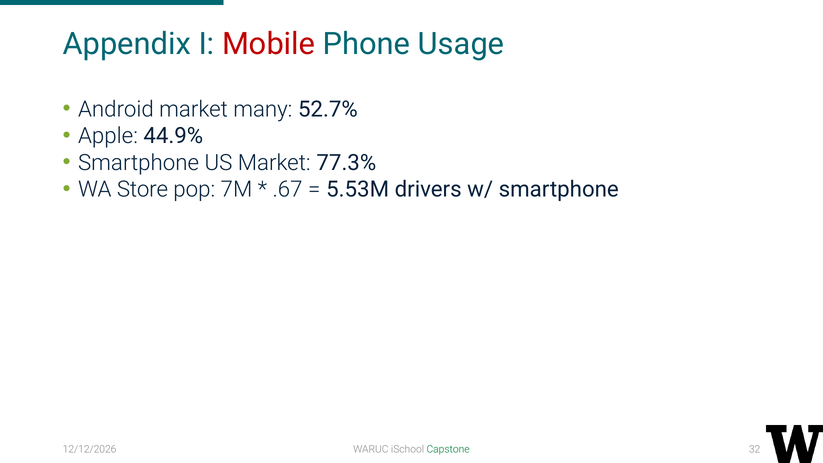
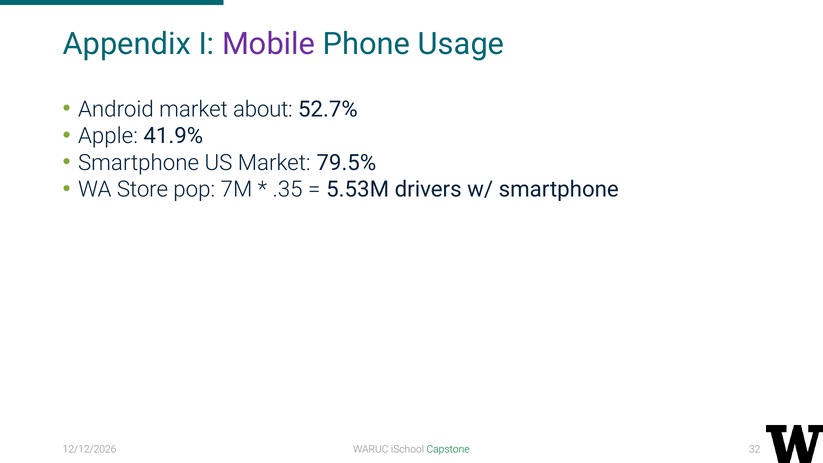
Mobile colour: red -> purple
many: many -> about
44.9%: 44.9% -> 41.9%
77.3%: 77.3% -> 79.5%
.67: .67 -> .35
